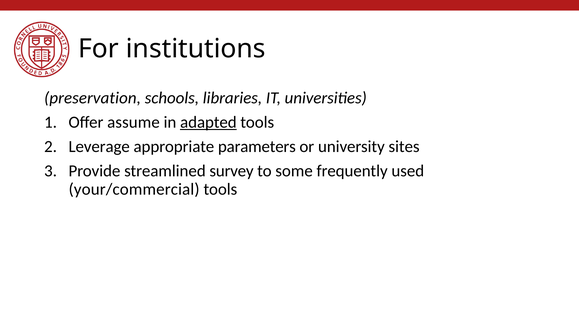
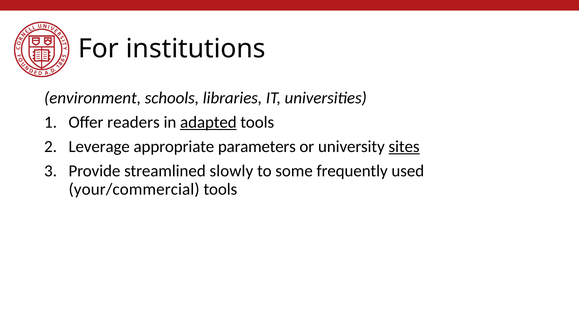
preservation: preservation -> environment
assume: assume -> readers
sites underline: none -> present
survey: survey -> slowly
